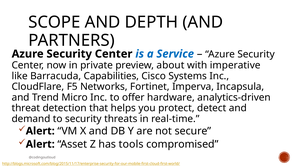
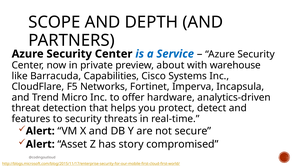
imperative: imperative -> warehouse
demand: demand -> features
tools: tools -> story
